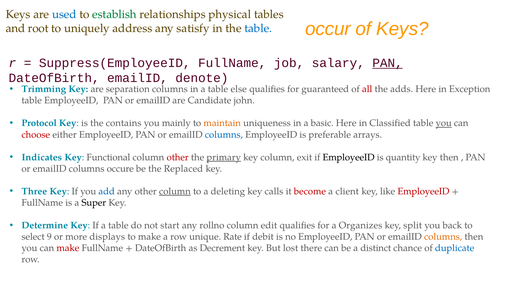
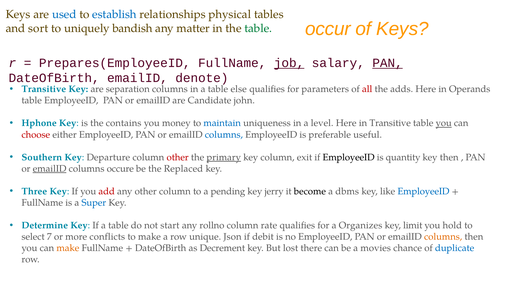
establish colour: green -> blue
root: root -> sort
address: address -> bandish
satisfy: satisfy -> matter
table at (258, 28) colour: blue -> green
Suppress(EmployeeID: Suppress(EmployeeID -> Prepares(EmployeeID
job underline: none -> present
Trimming at (44, 89): Trimming -> Transitive
guaranteed: guaranteed -> parameters
Exception: Exception -> Operands
Protocol: Protocol -> Hphone
mainly: mainly -> money
maintain colour: orange -> blue
basic: basic -> level
in Classified: Classified -> Transitive
arrays: arrays -> useful
Indicates: Indicates -> Southern
Functional: Functional -> Departure
emailID at (50, 169) underline: none -> present
add colour: blue -> red
column at (175, 191) underline: present -> none
deleting: deleting -> pending
calls: calls -> jerry
become colour: red -> black
client: client -> dbms
EmployeeID at (423, 191) colour: red -> blue
Super colour: black -> blue
edit: edit -> rate
split: split -> limit
back: back -> hold
9: 9 -> 7
displays: displays -> conflicts
Rate: Rate -> Json
make at (68, 248) colour: red -> orange
distinct: distinct -> movies
